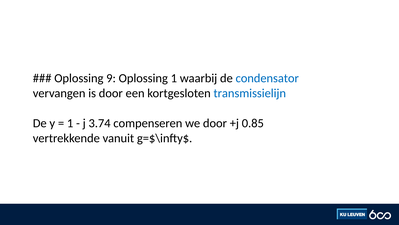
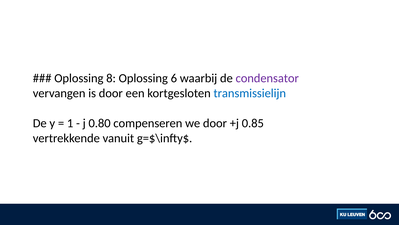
9: 9 -> 8
Oplossing 1: 1 -> 6
condensator colour: blue -> purple
3.74: 3.74 -> 0.80
